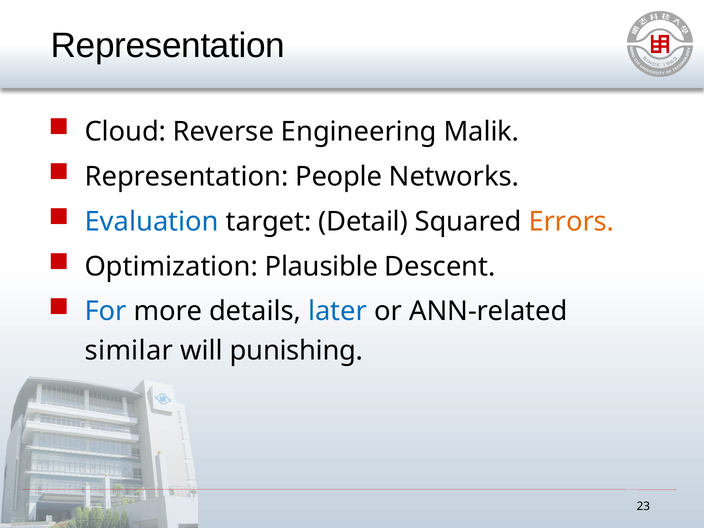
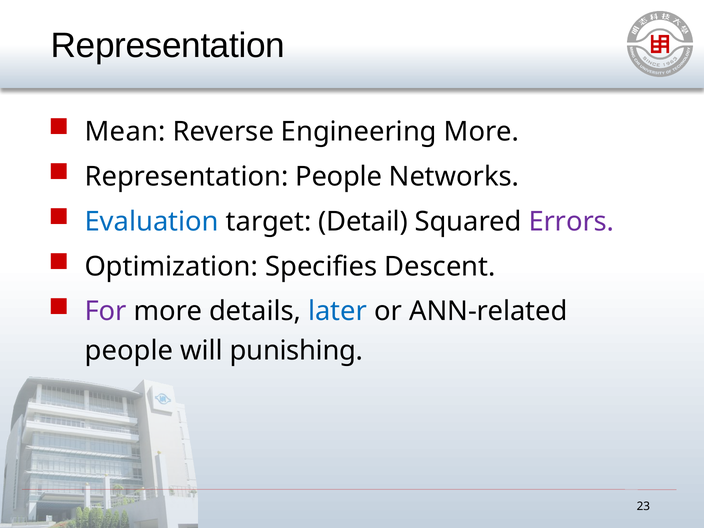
Cloud: Cloud -> Mean
Engineering Malik: Malik -> More
Errors colour: orange -> purple
Plausible: Plausible -> Specifies
For colour: blue -> purple
similar at (129, 351): similar -> people
